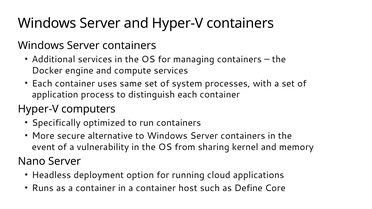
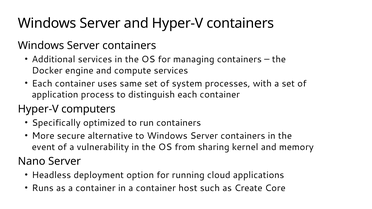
Define: Define -> Create
